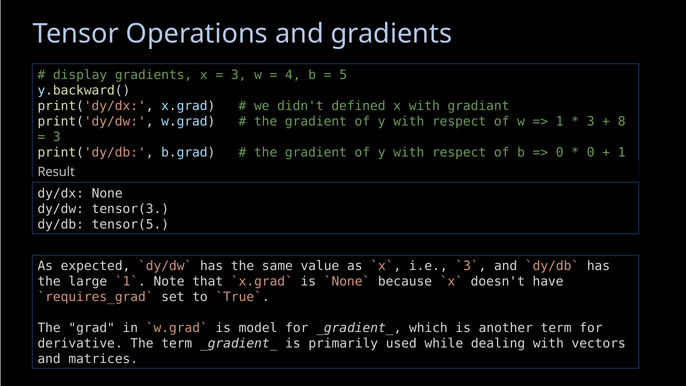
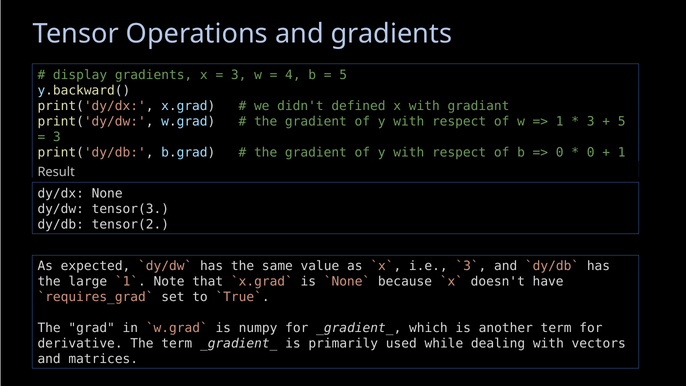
8 at (622, 121): 8 -> 5
tensor(5: tensor(5 -> tensor(2
model: model -> numpy
